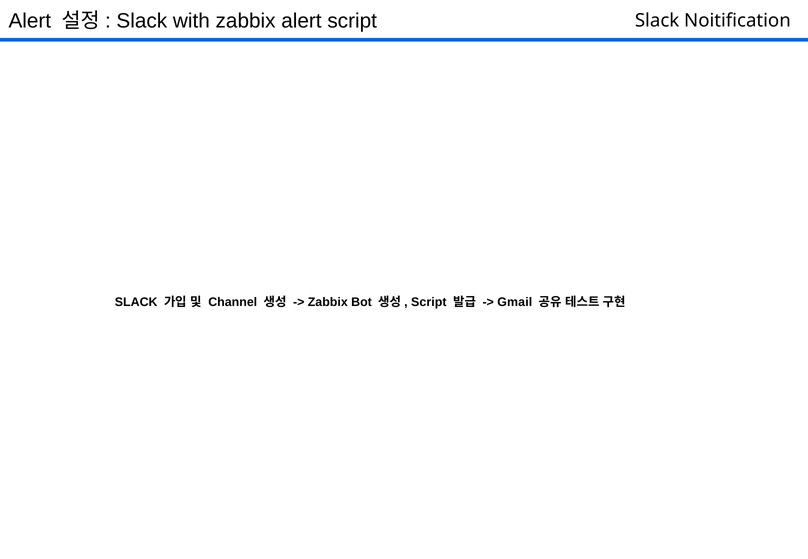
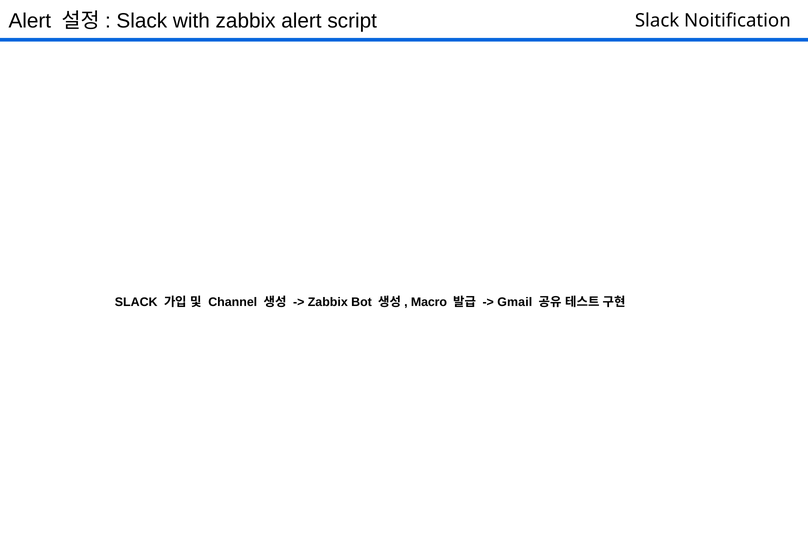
Script at (429, 302): Script -> Macro
